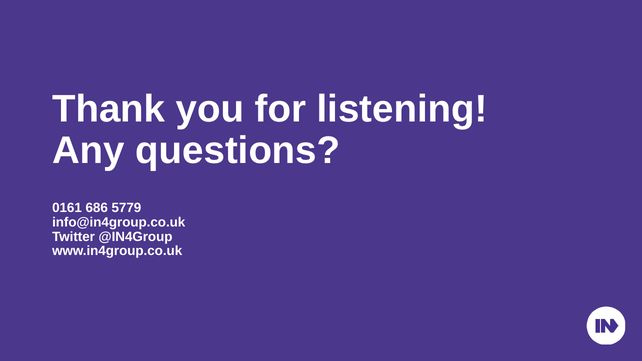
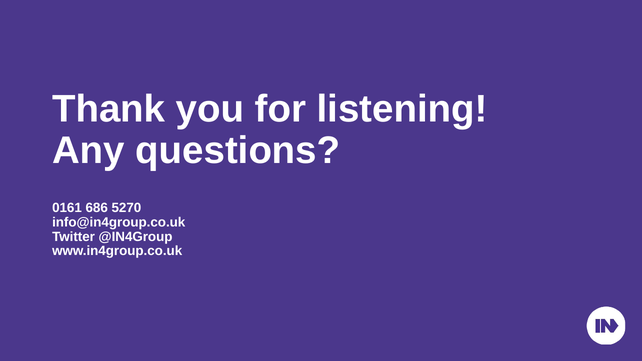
5779: 5779 -> 5270
